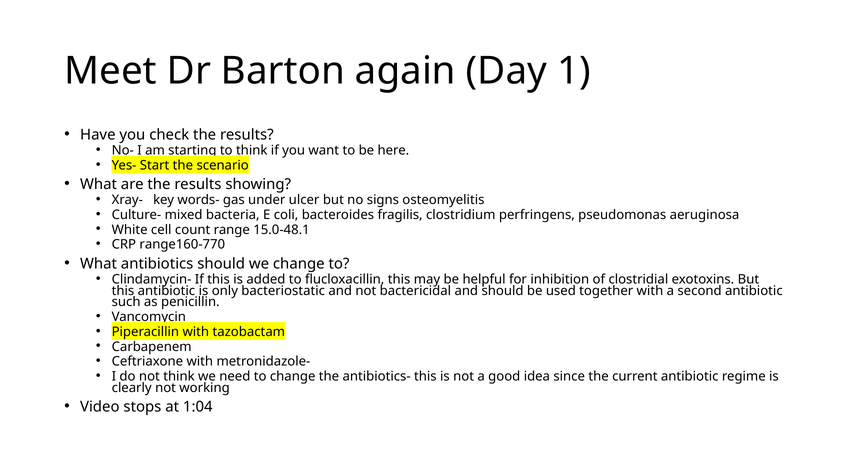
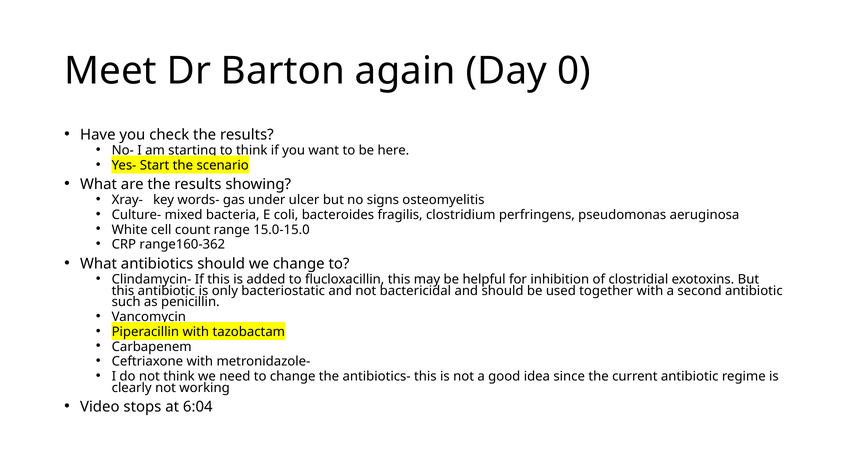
1: 1 -> 0
15.0-48.1: 15.0-48.1 -> 15.0-15.0
range160-770: range160-770 -> range160-362
1:04: 1:04 -> 6:04
